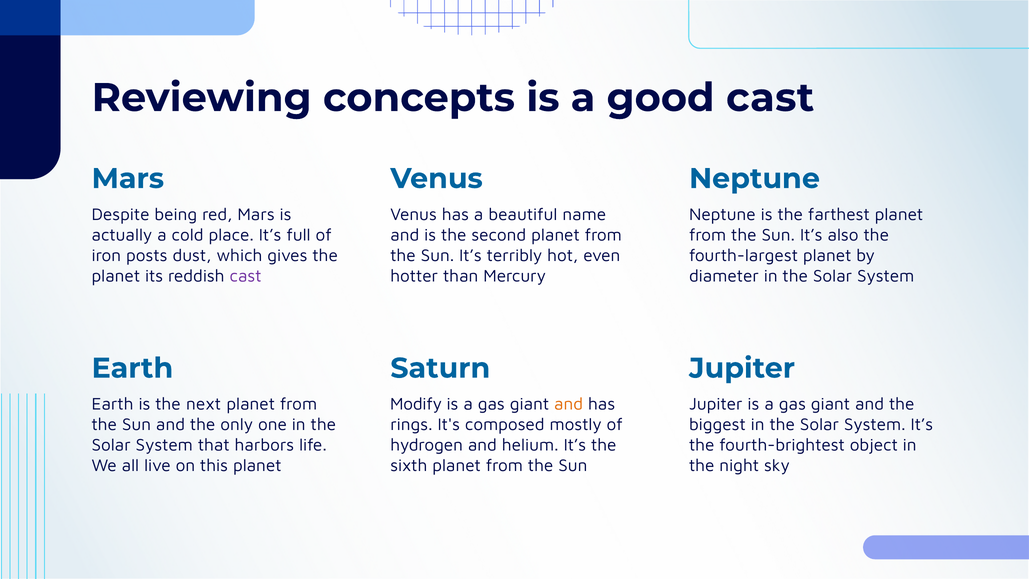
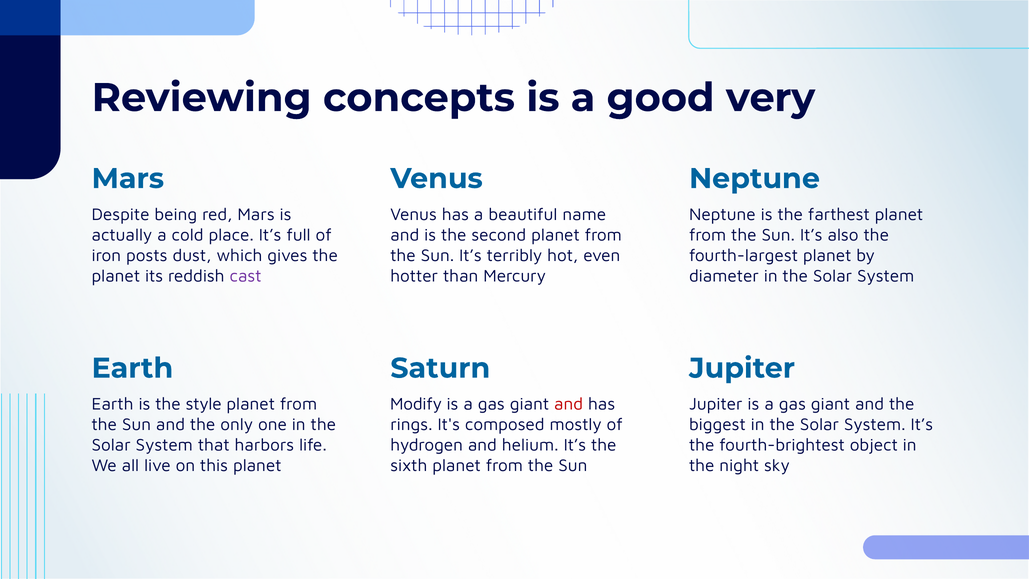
good cast: cast -> very
next: next -> style
and at (569, 404) colour: orange -> red
